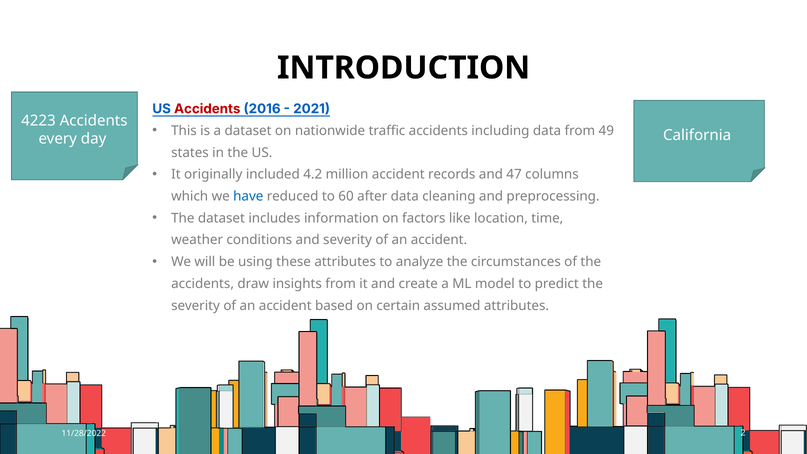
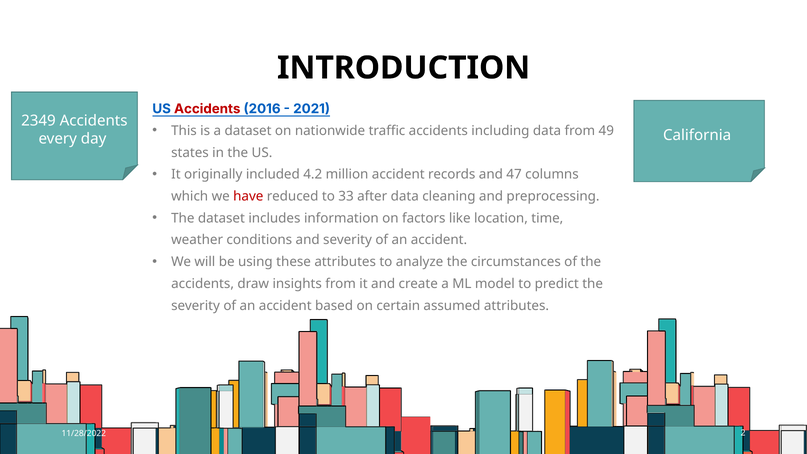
4223: 4223 -> 2349
have colour: blue -> red
60: 60 -> 33
